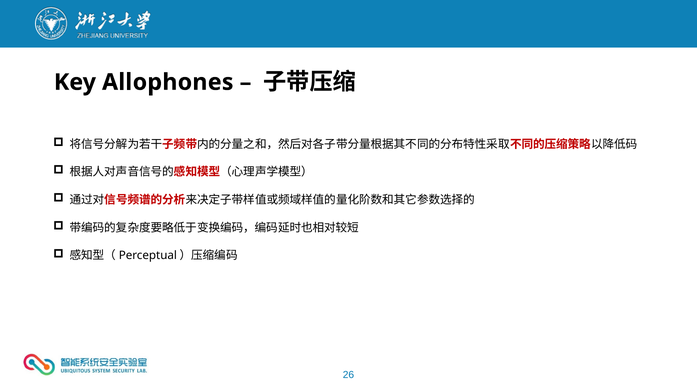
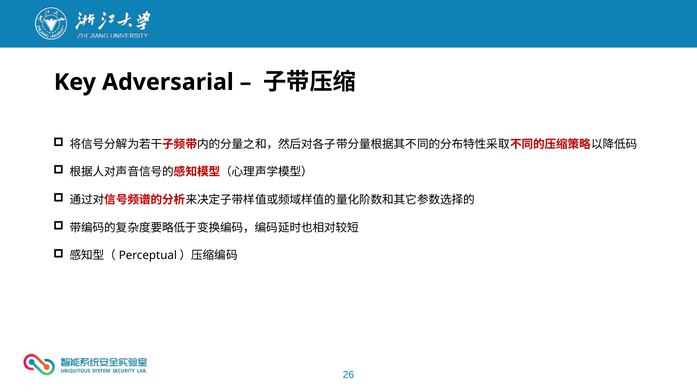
Allophones: Allophones -> Adversarial
